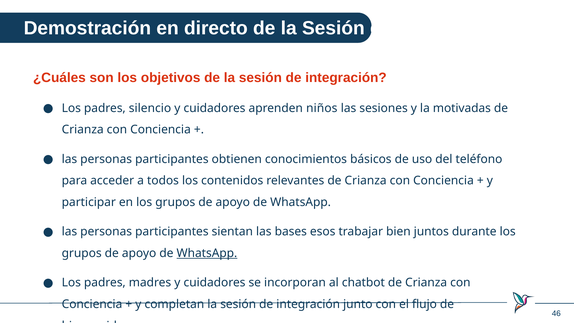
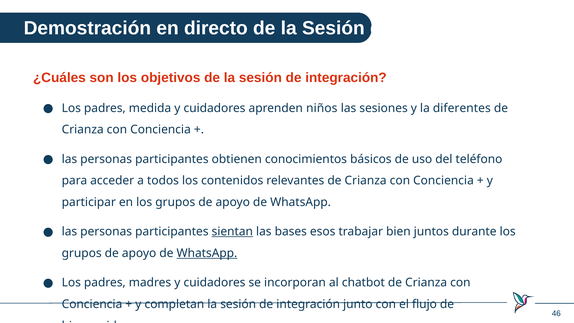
silencio: silencio -> medida
motivadas: motivadas -> diferentes
sientan underline: none -> present
